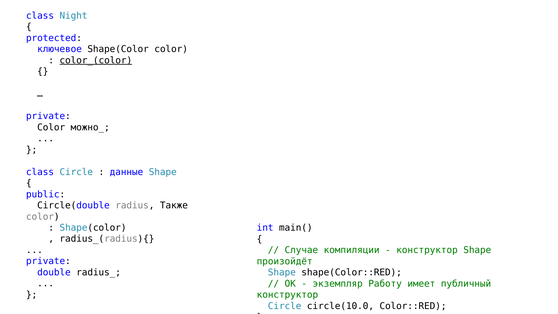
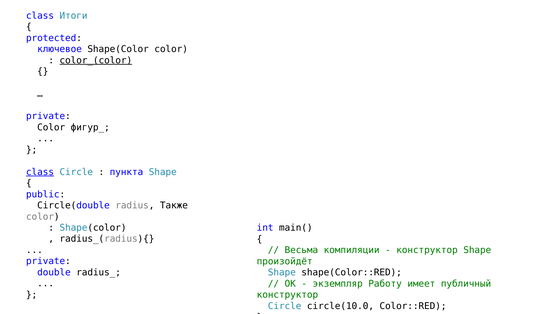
Night: Night -> Итоги
можно_: можно_ -> фигур_
class at (40, 172) underline: none -> present
данные: данные -> пункта
Случае: Случае -> Весьма
